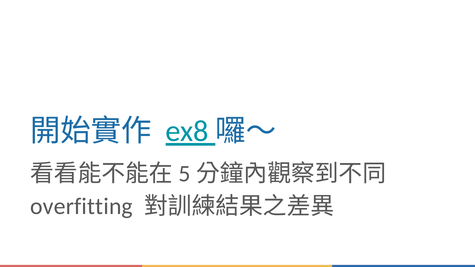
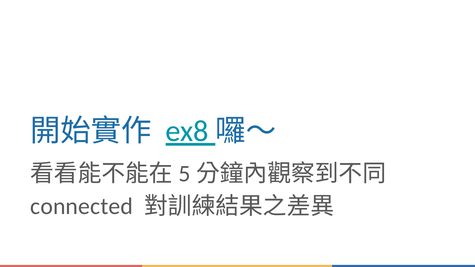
overfitting: overfitting -> connected
